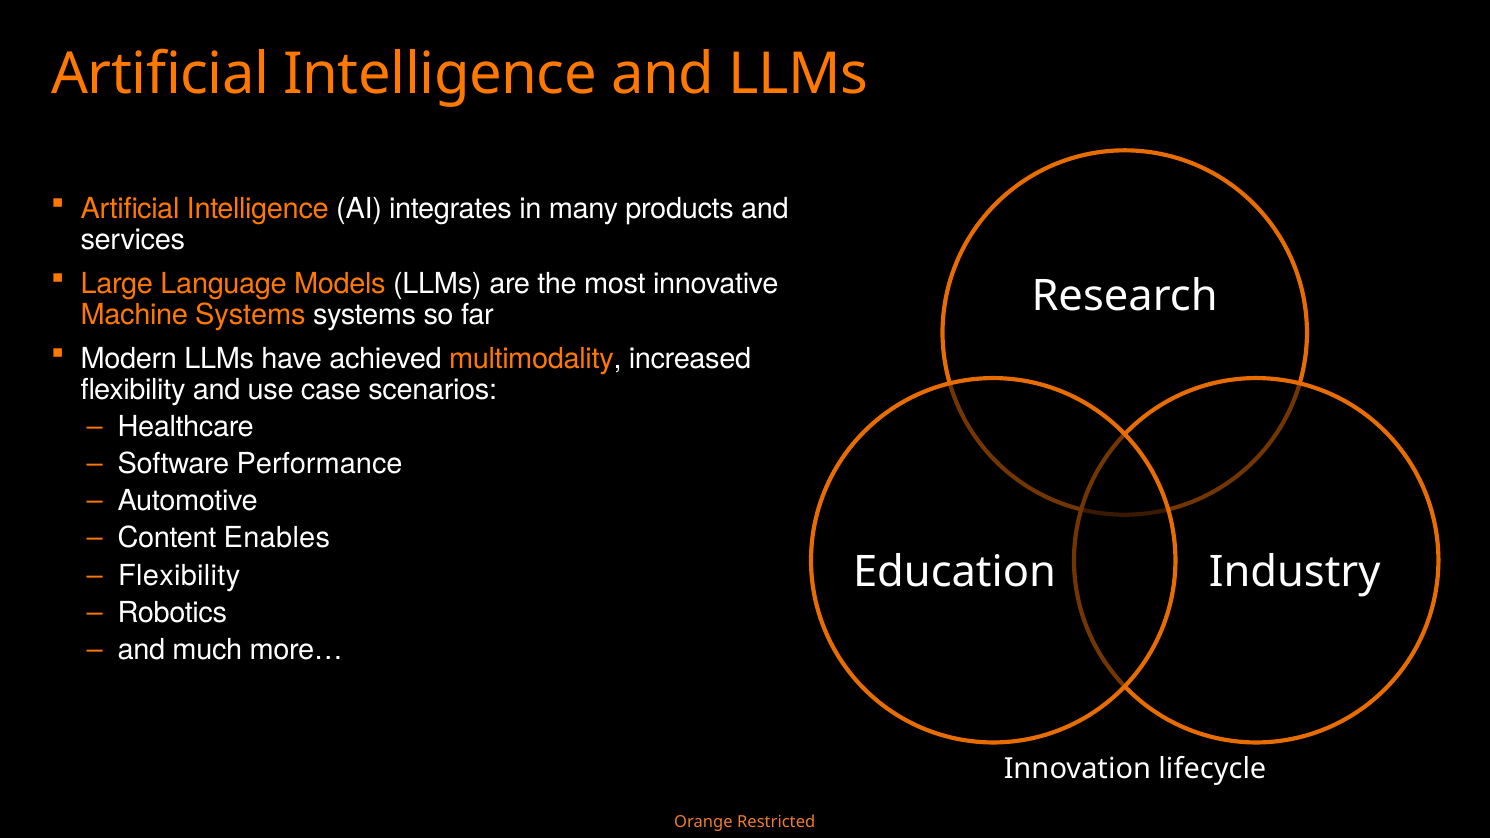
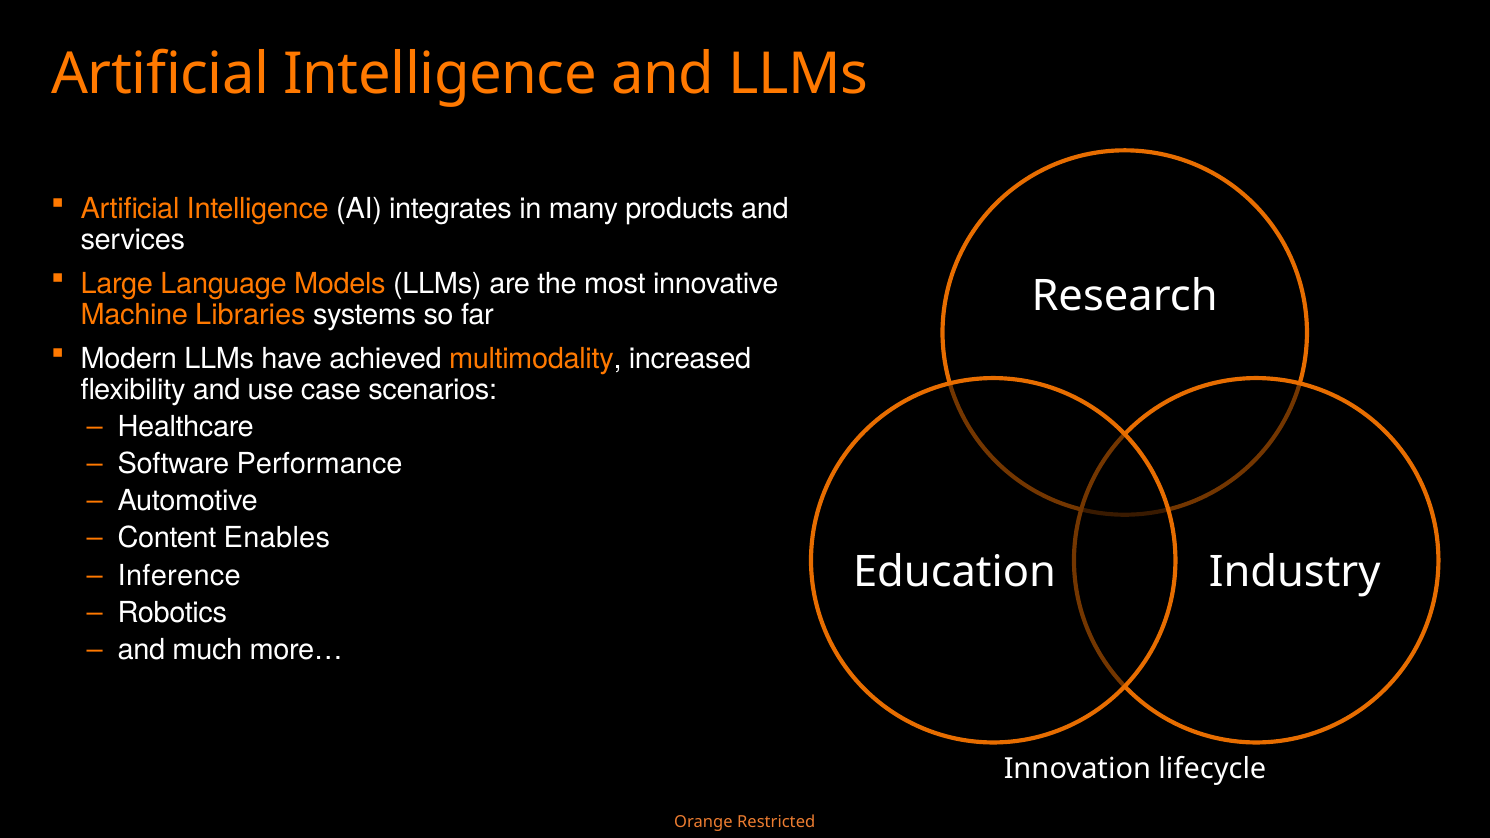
Machine Systems: Systems -> Libraries
Flexibility at (179, 576): Flexibility -> Inference
